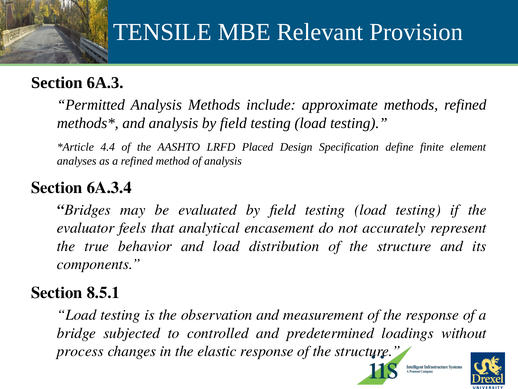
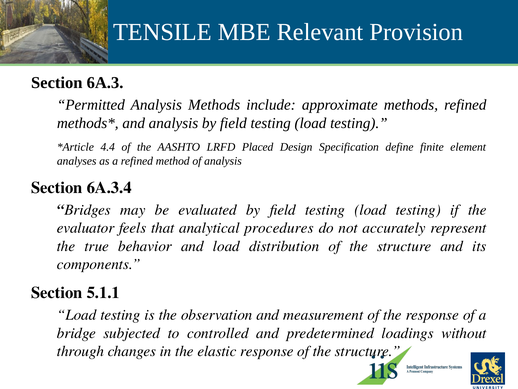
encasement: encasement -> procedures
8.5.1: 8.5.1 -> 5.1.1
process: process -> through
